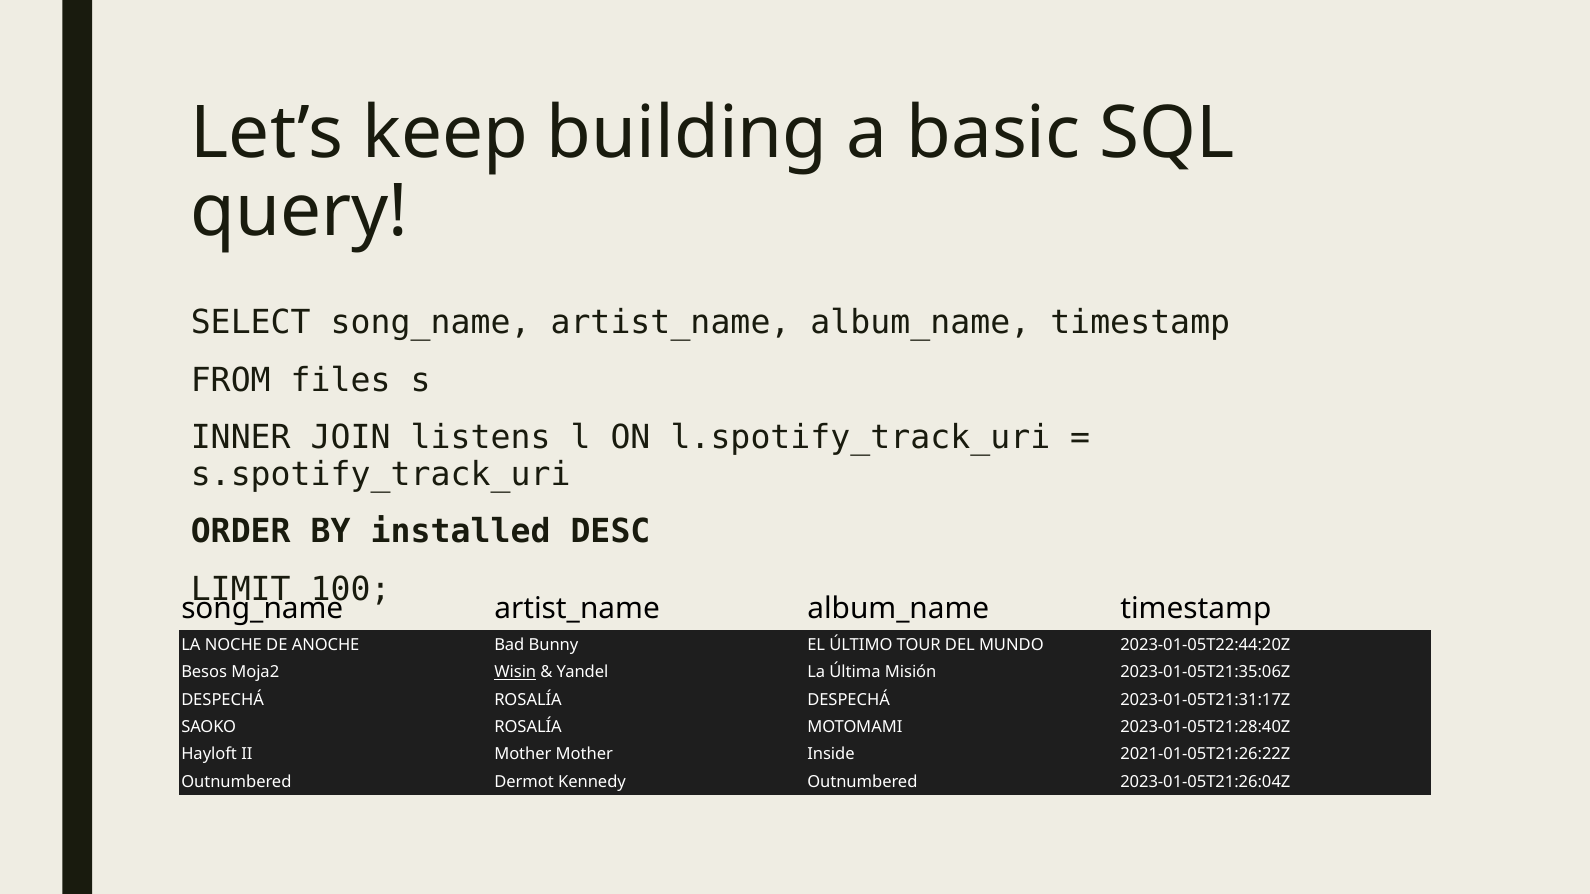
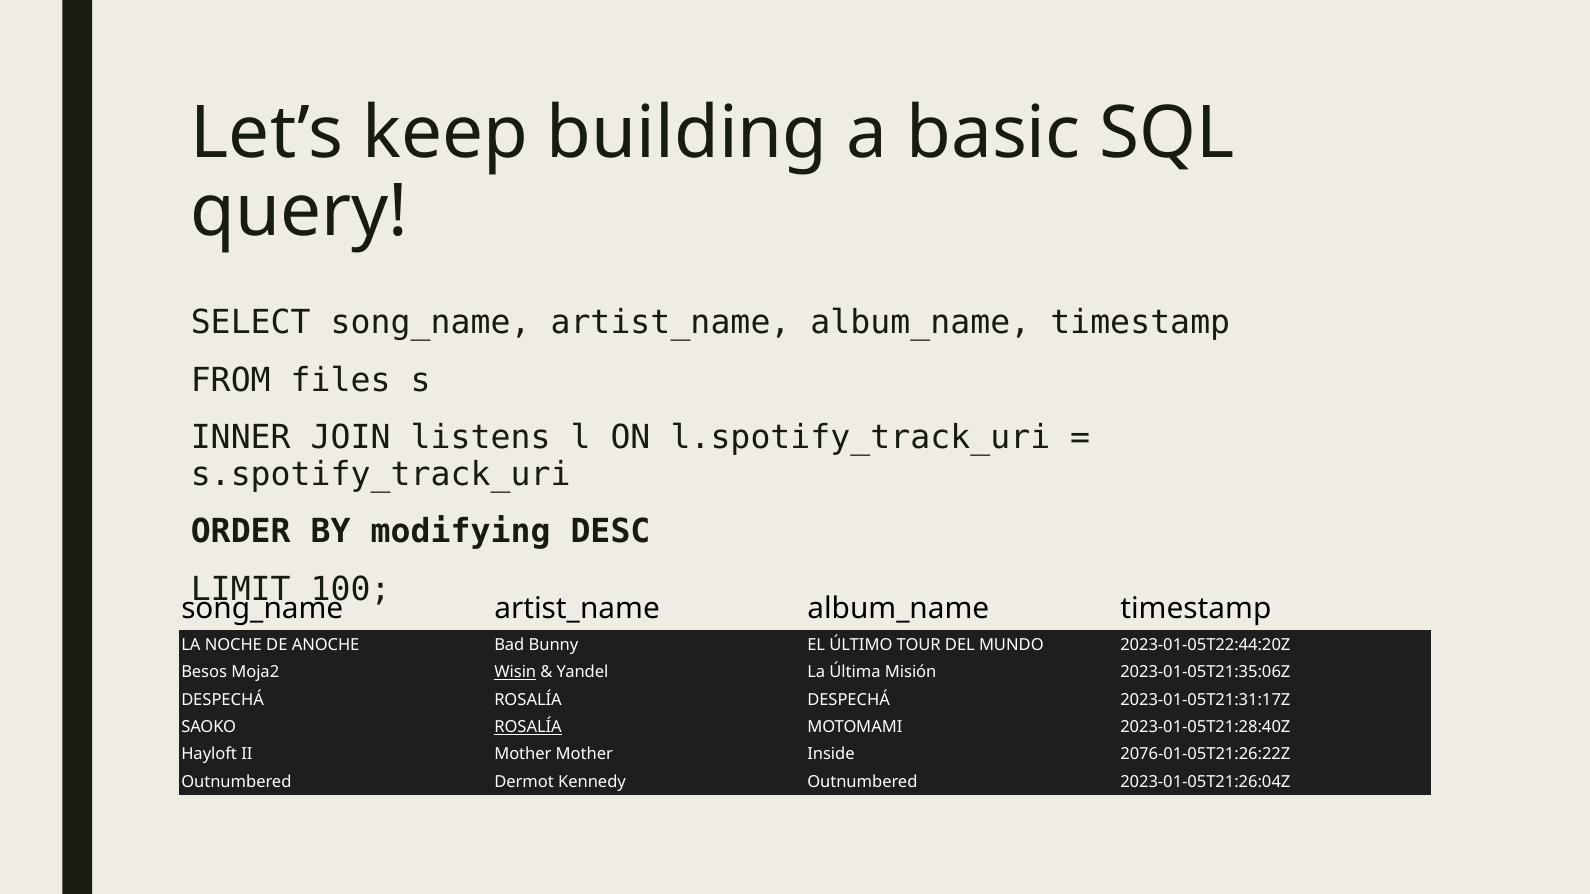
installed: installed -> modifying
ROSALÍA at (528, 727) underline: none -> present
2021-01-05T21:26:22Z: 2021-01-05T21:26:22Z -> 2076-01-05T21:26:22Z
